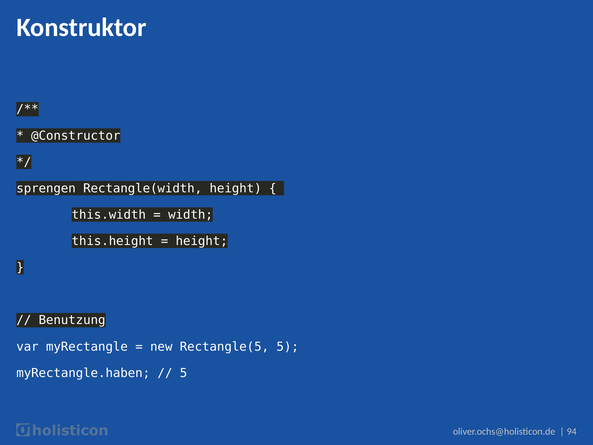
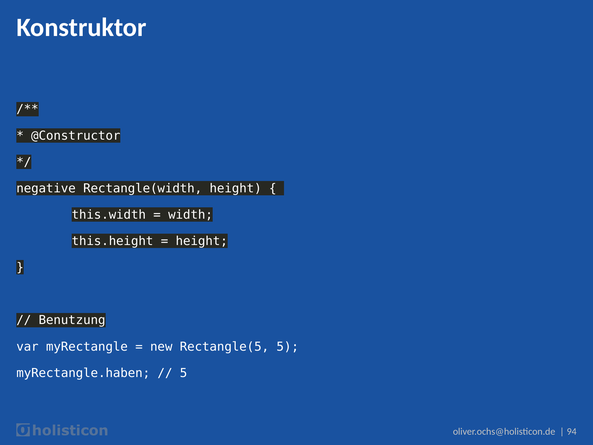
sprengen: sprengen -> negative
